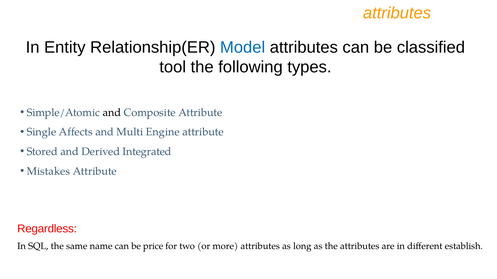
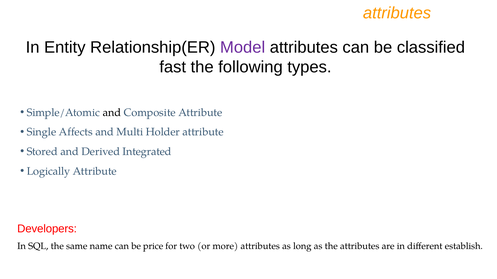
Model colour: blue -> purple
tool: tool -> fast
Engine: Engine -> Holder
Mistakes: Mistakes -> Logically
Regardless: Regardless -> Developers
